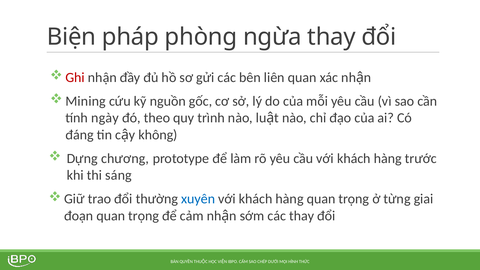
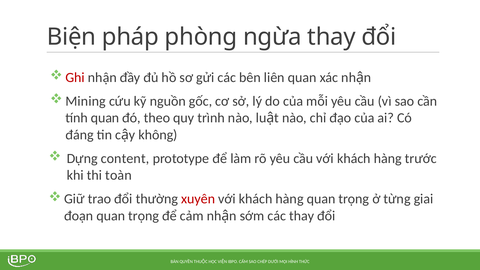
tính ngày: ngày -> quan
chương: chương -> content
sáng: sáng -> toàn
xuyên colour: blue -> red
